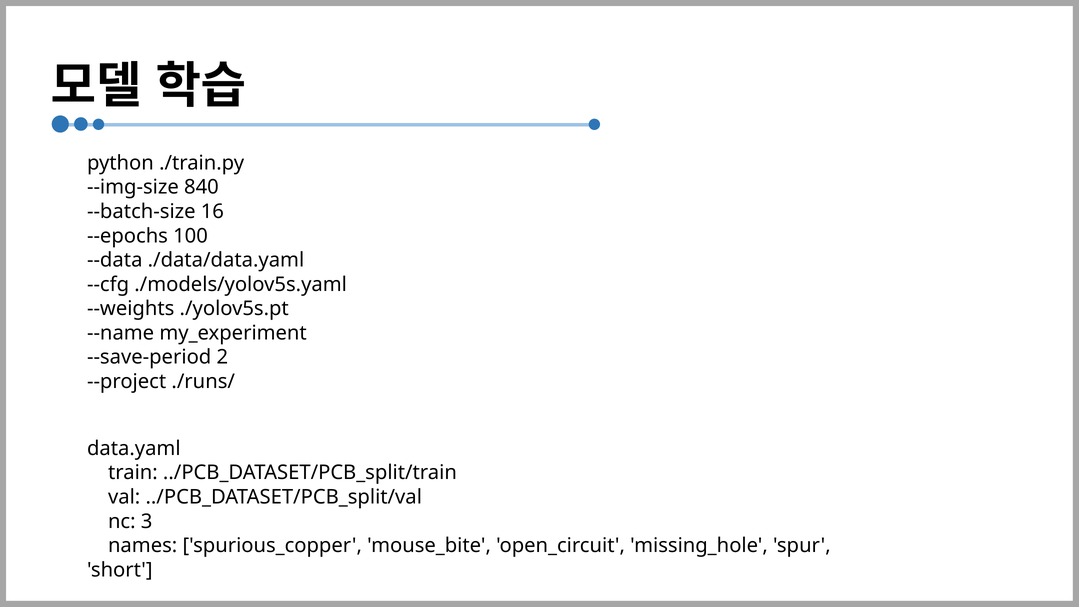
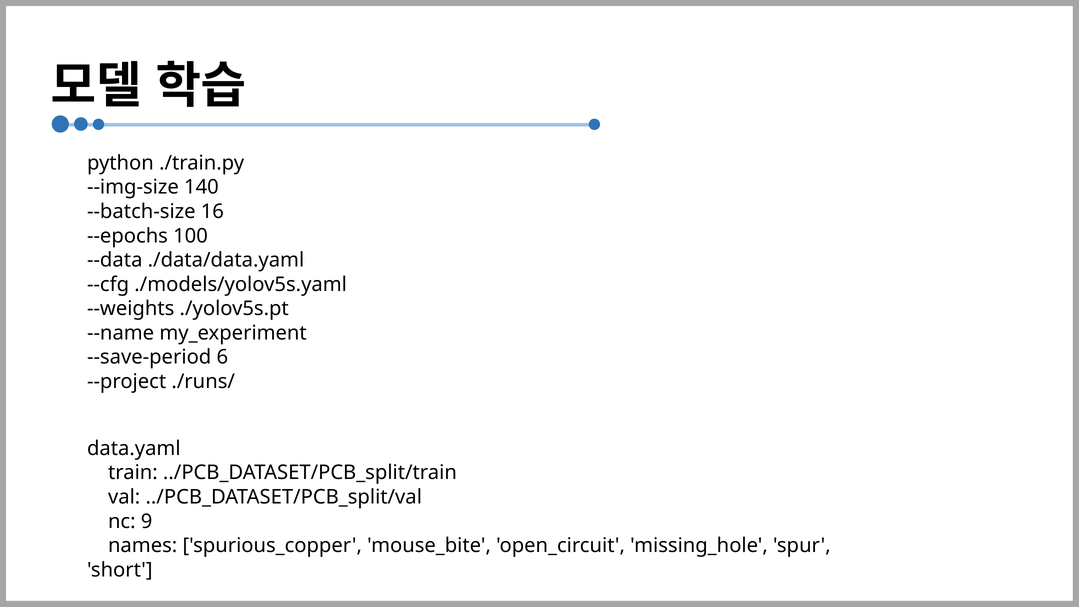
840: 840 -> 140
2: 2 -> 6
3: 3 -> 9
